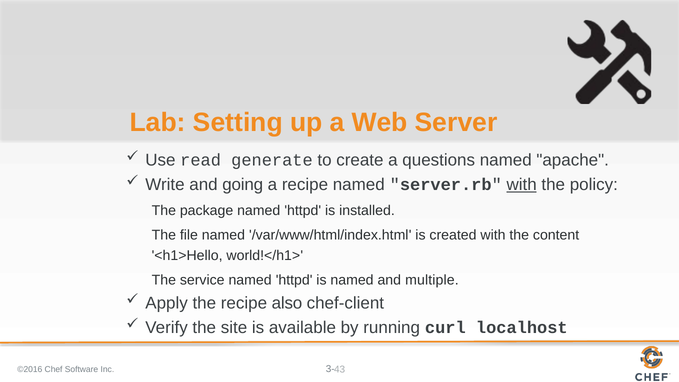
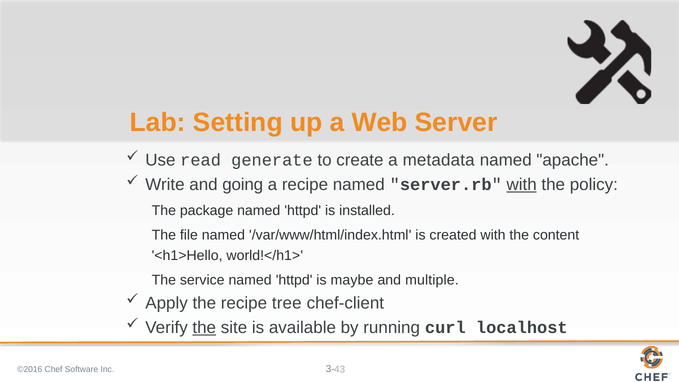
questions: questions -> metadata
is named: named -> maybe
also: also -> tree
the at (204, 327) underline: none -> present
